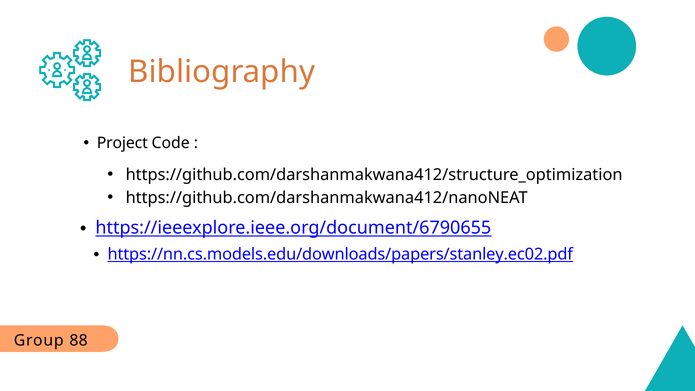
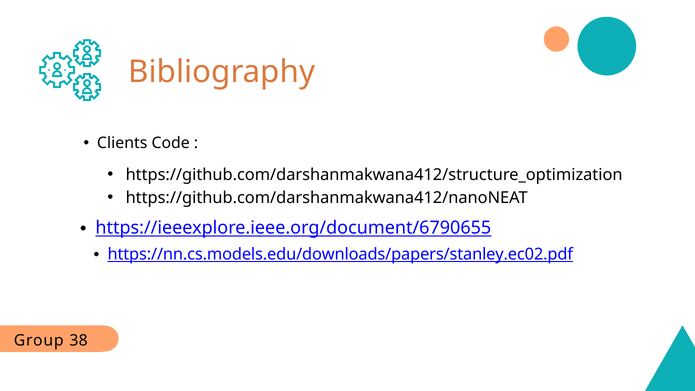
Project: Project -> Clients
88: 88 -> 38
